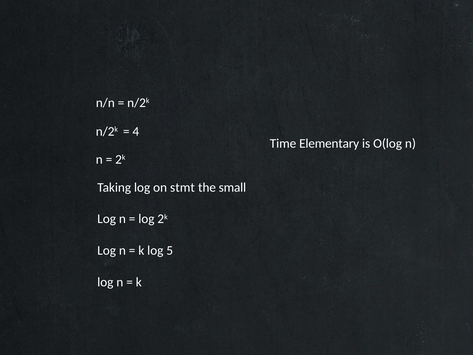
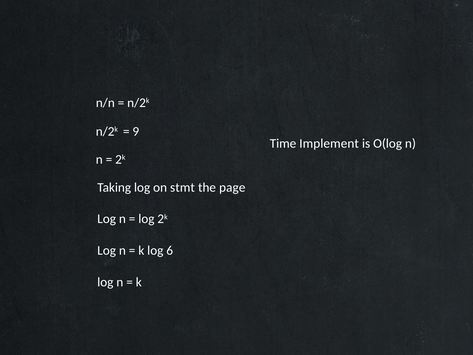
4: 4 -> 9
Elementary: Elementary -> Implement
small: small -> page
5: 5 -> 6
